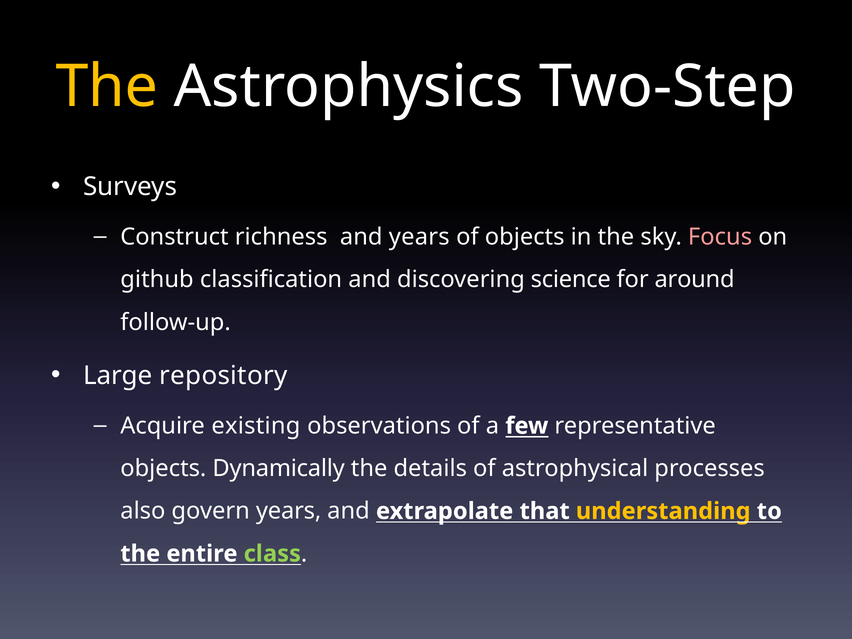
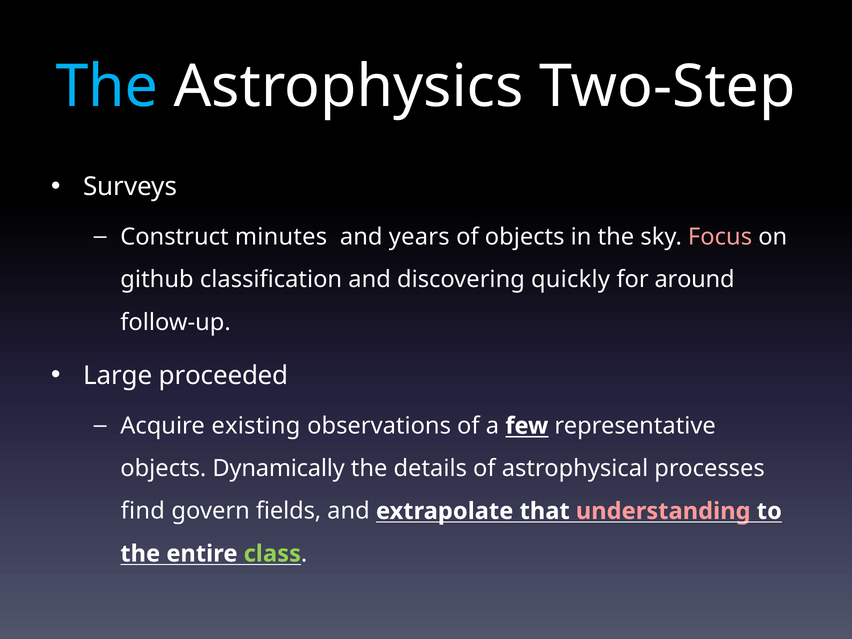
The at (107, 87) colour: yellow -> light blue
richness: richness -> minutes
science: science -> quickly
repository: repository -> proceeded
also: also -> find
govern years: years -> fields
understanding colour: yellow -> pink
